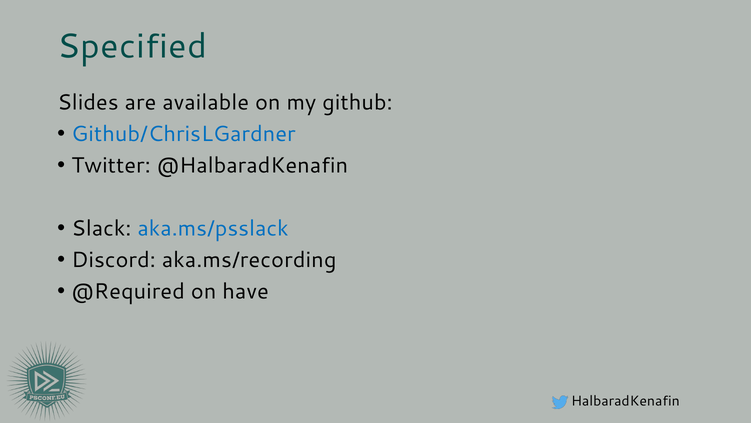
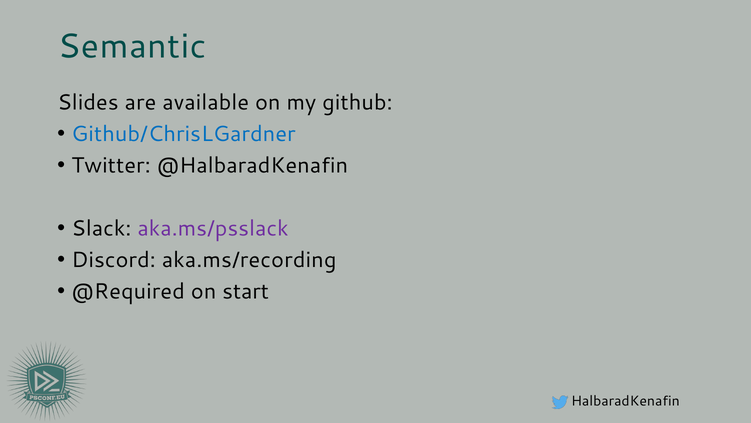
Specified: Specified -> Semantic
aka.ms/psslack colour: blue -> purple
have: have -> start
